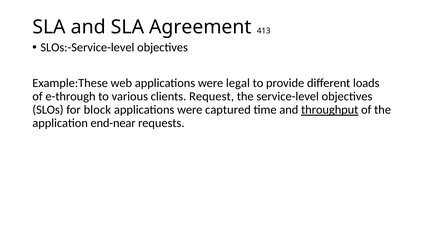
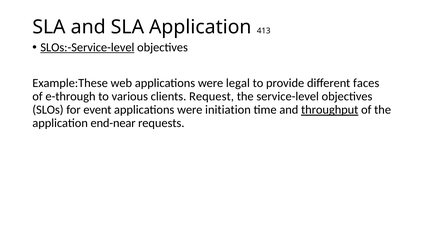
SLA Agreement: Agreement -> Application
SLOs:-Service-level underline: none -> present
loads: loads -> faces
block: block -> event
captured: captured -> initiation
